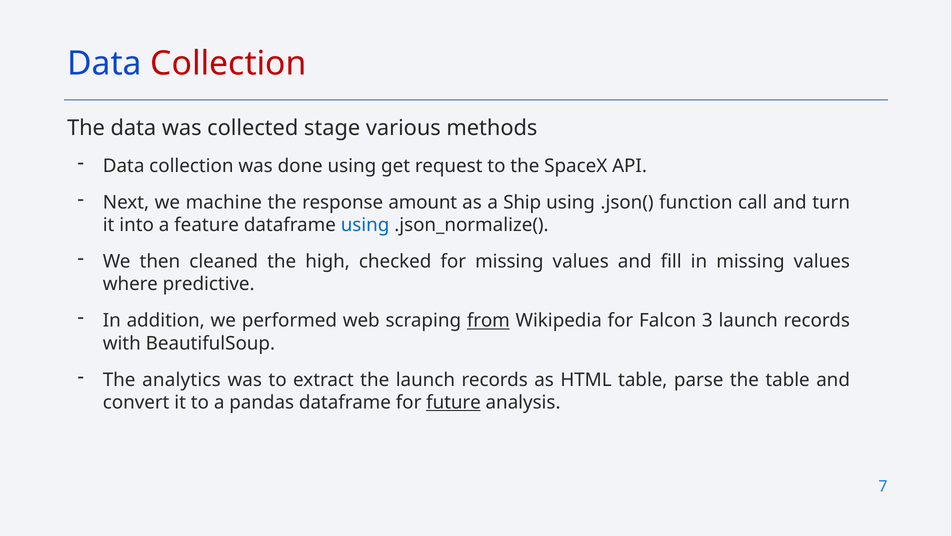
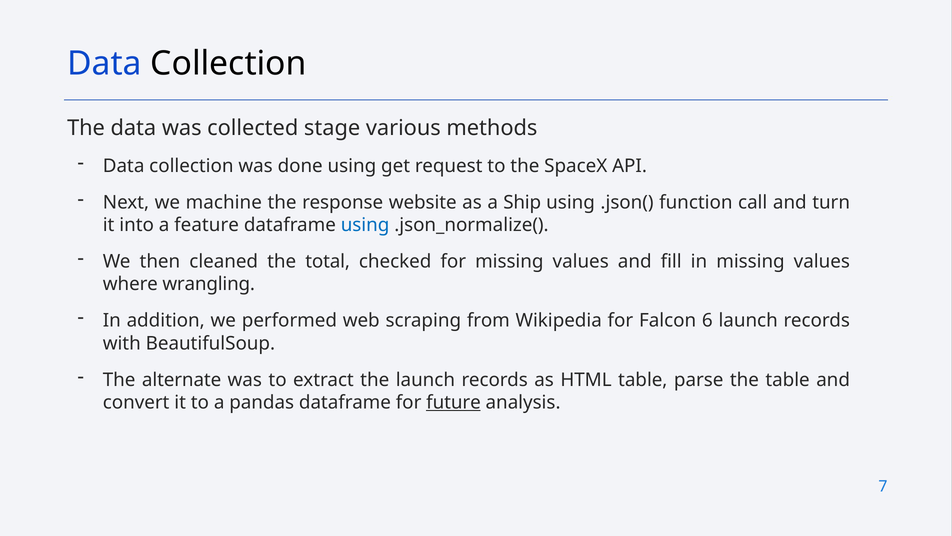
Collection at (229, 64) colour: red -> black
amount: amount -> website
high: high -> total
predictive: predictive -> wrangling
from underline: present -> none
3: 3 -> 6
analytics: analytics -> alternate
